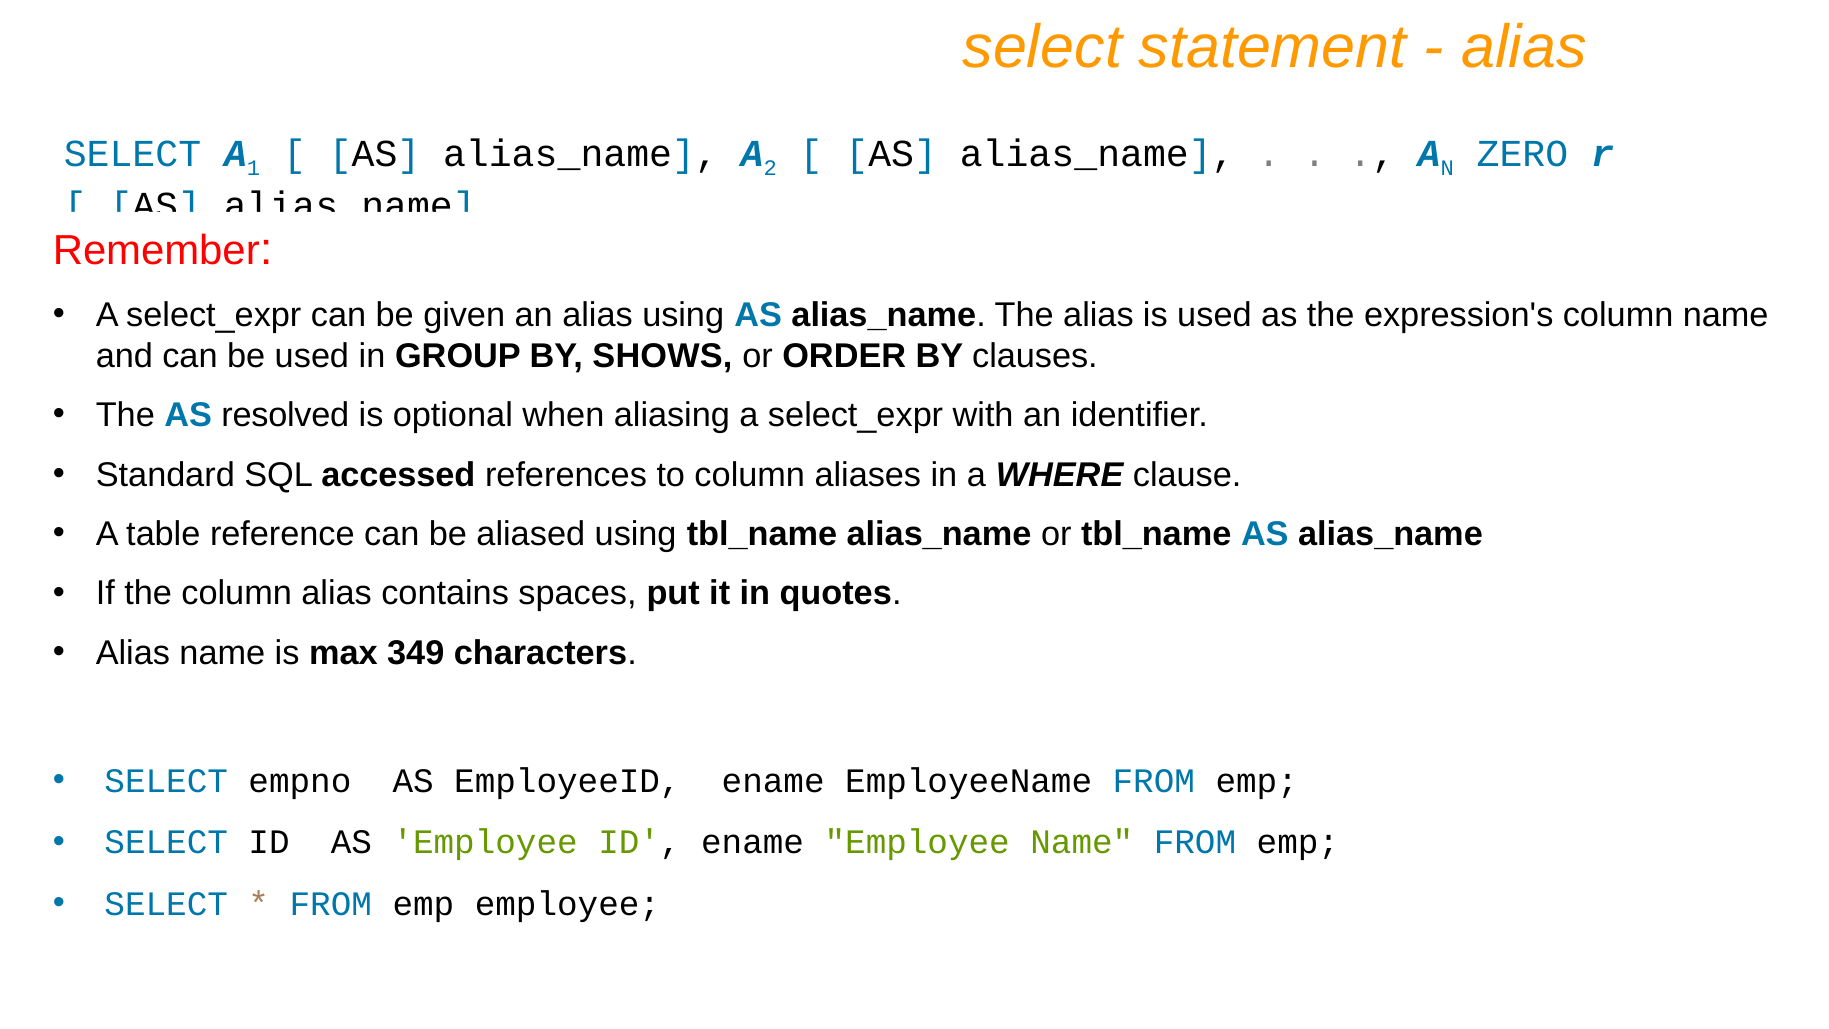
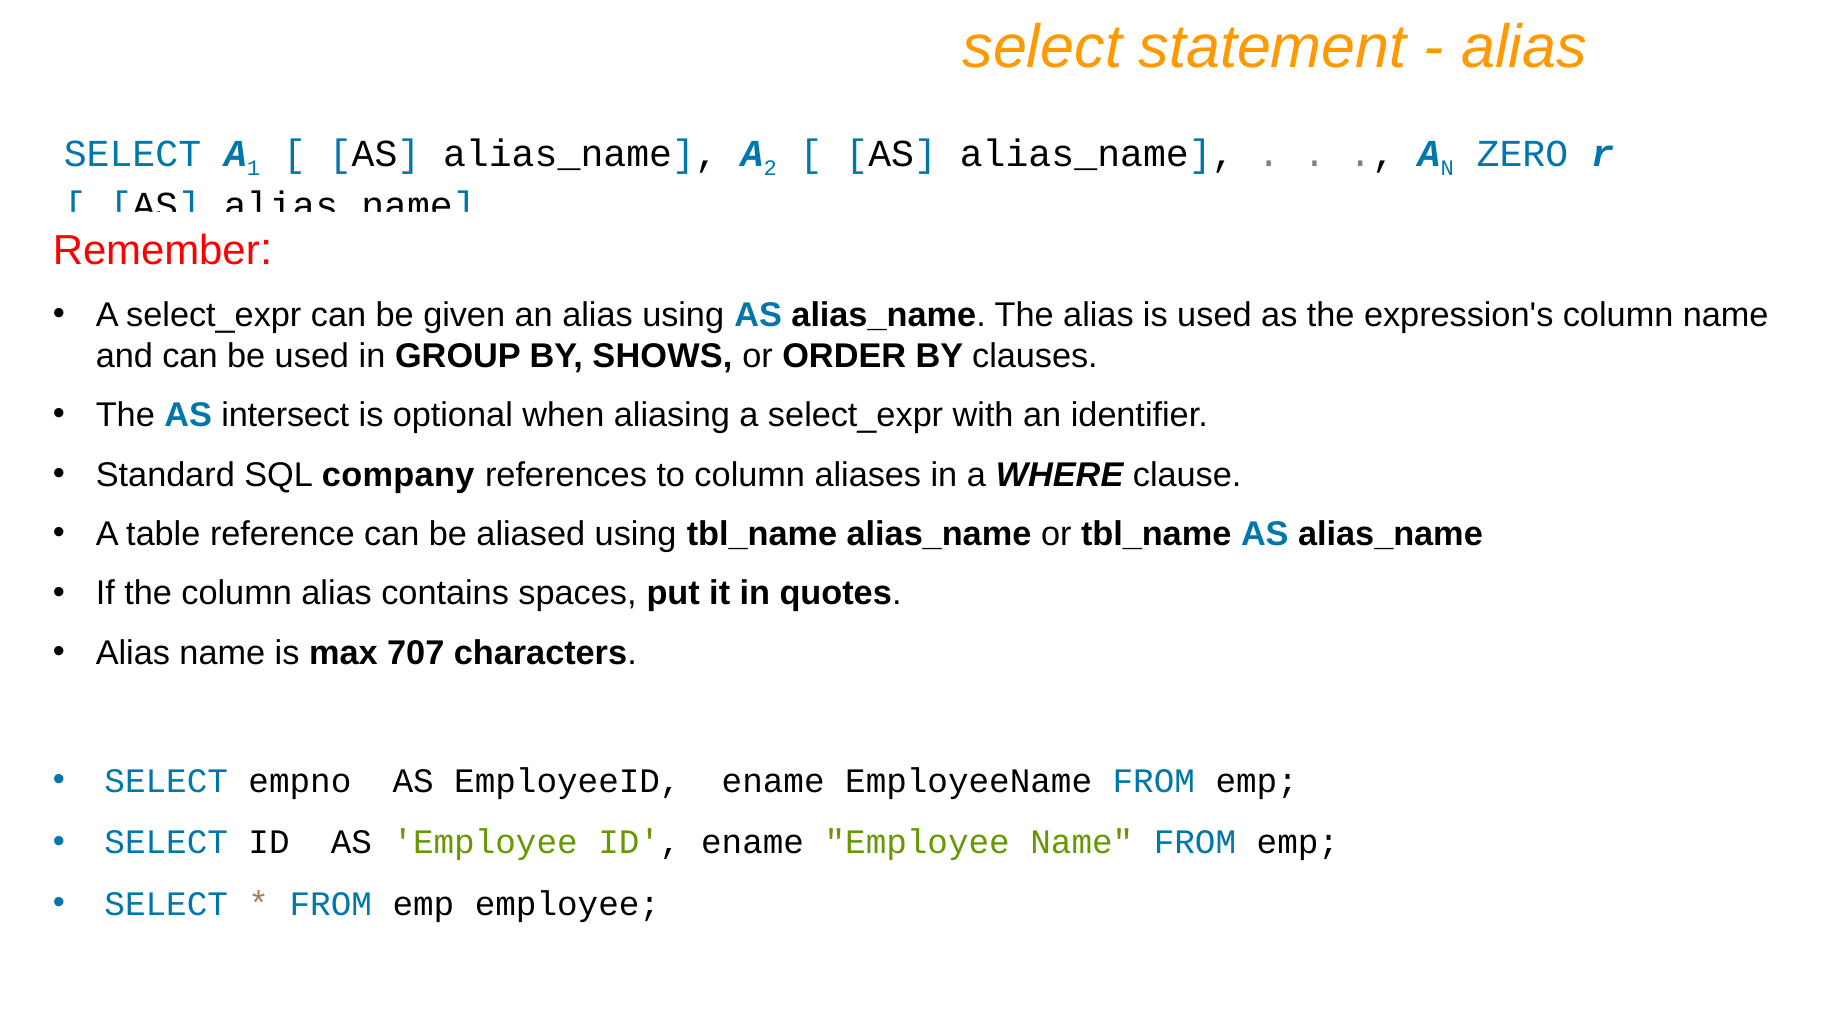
resolved: resolved -> intersect
accessed: accessed -> company
349: 349 -> 707
